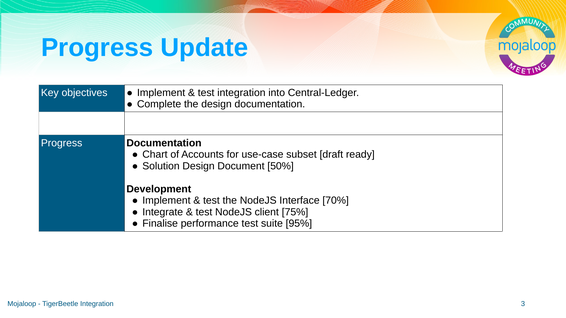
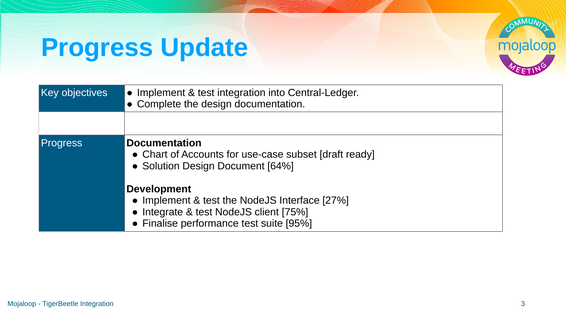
50%: 50% -> 64%
70%: 70% -> 27%
